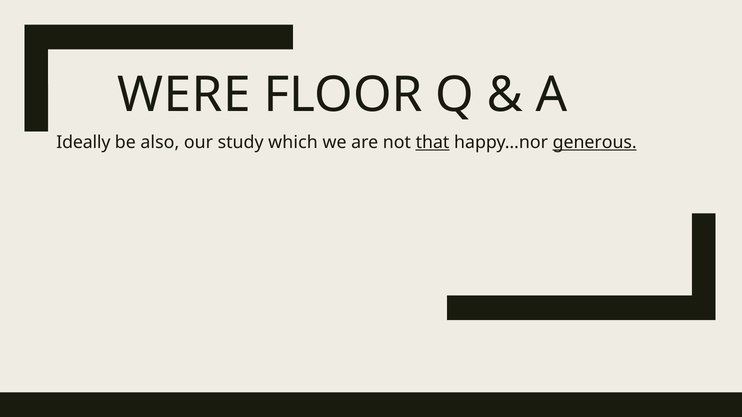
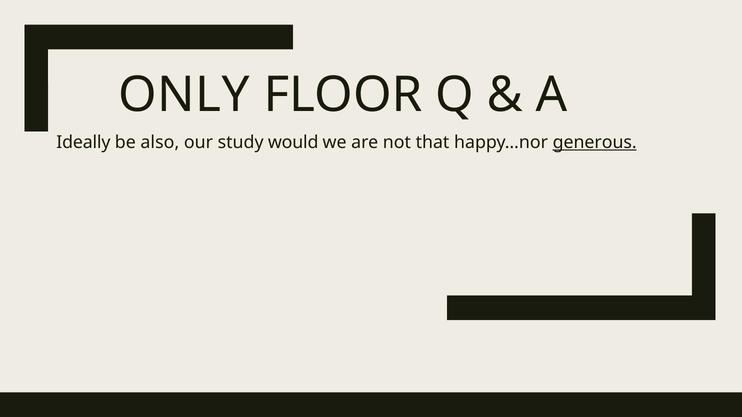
WERE: WERE -> ONLY
which: which -> would
that underline: present -> none
